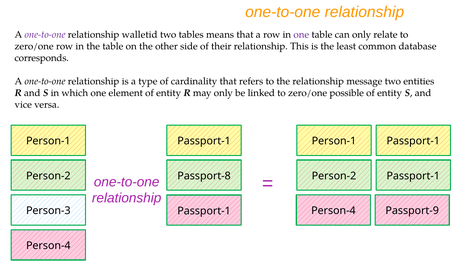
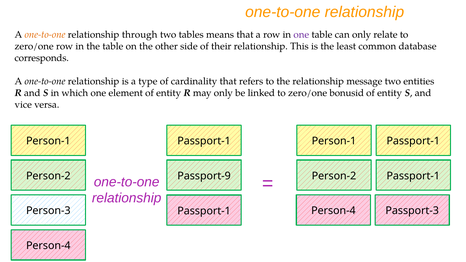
one-to-one at (45, 35) colour: purple -> orange
walletid: walletid -> through
possible: possible -> bonusid
Passport-8: Passport-8 -> Passport-9
Passport-9: Passport-9 -> Passport-3
